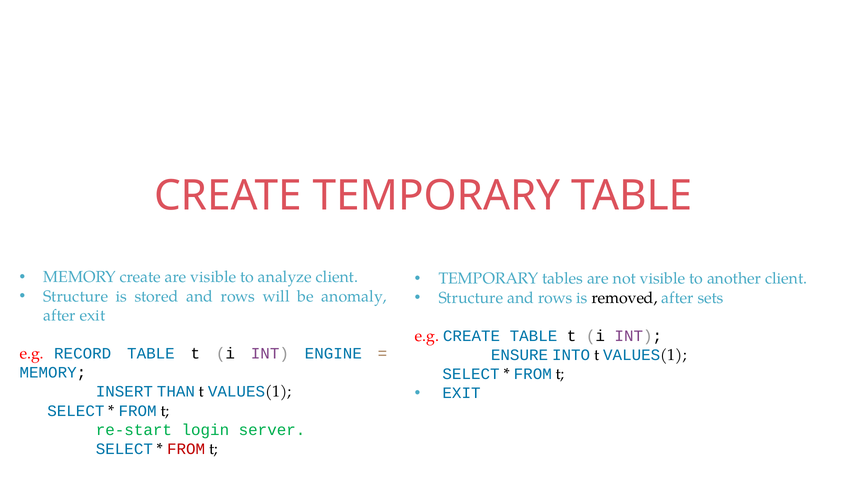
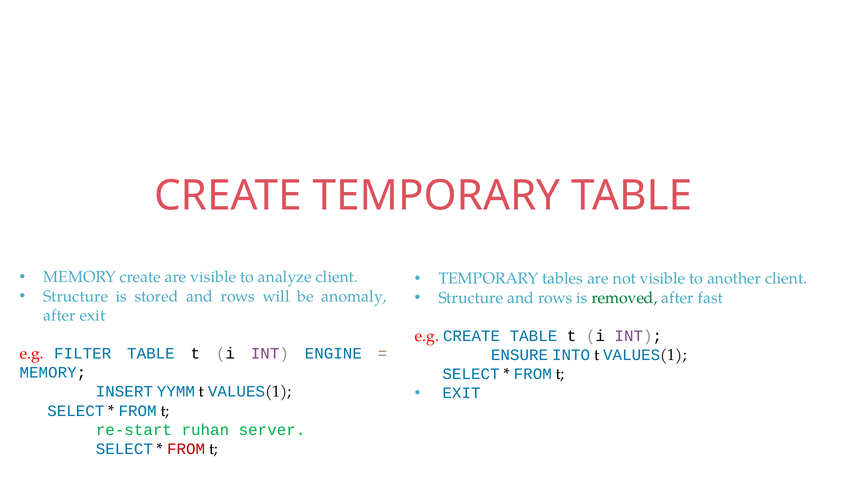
removed colour: black -> green
sets: sets -> fast
RECORD: RECORD -> FILTER
THAN: THAN -> YYMM
login: login -> ruhan
